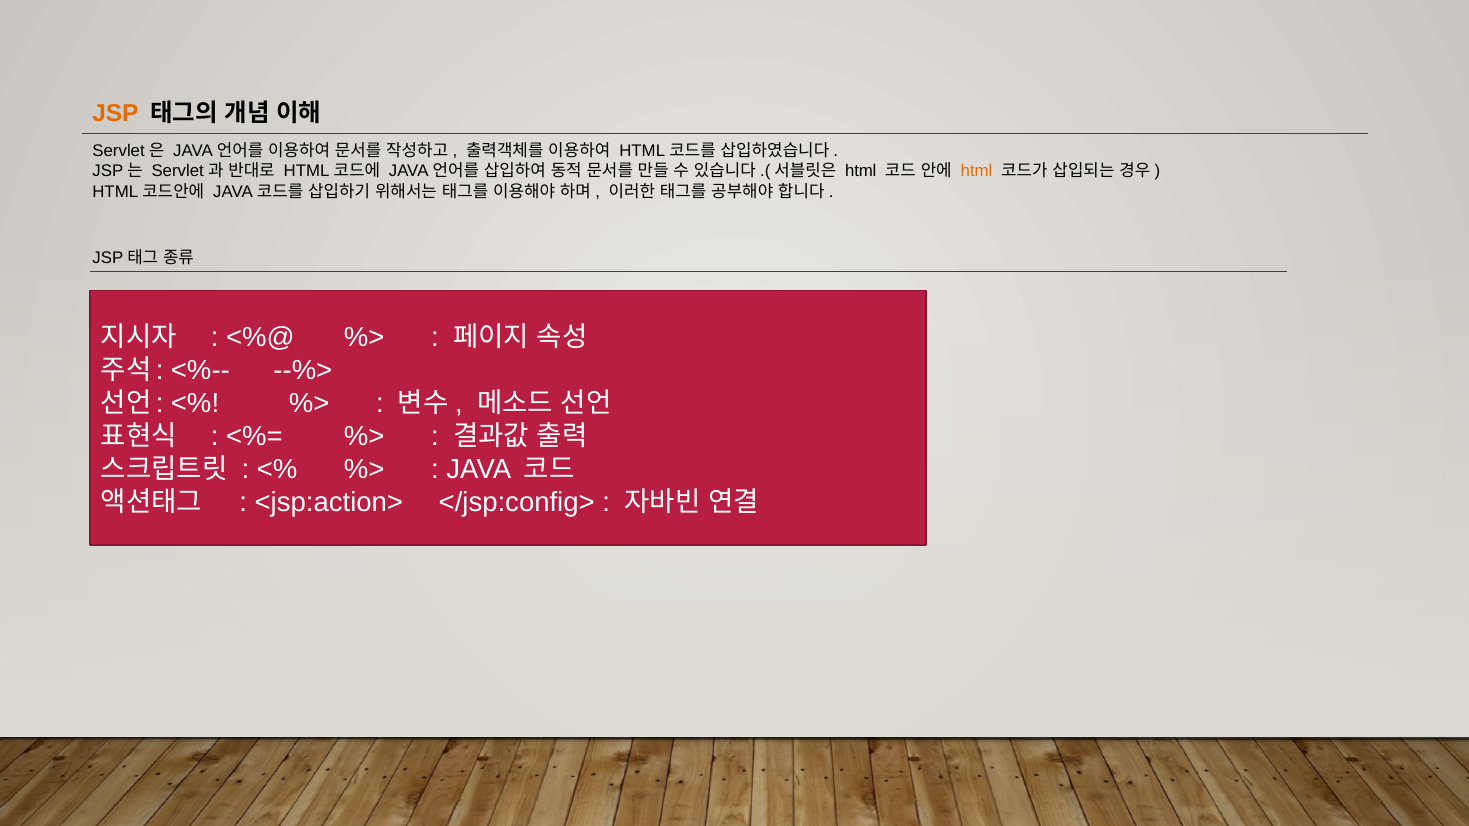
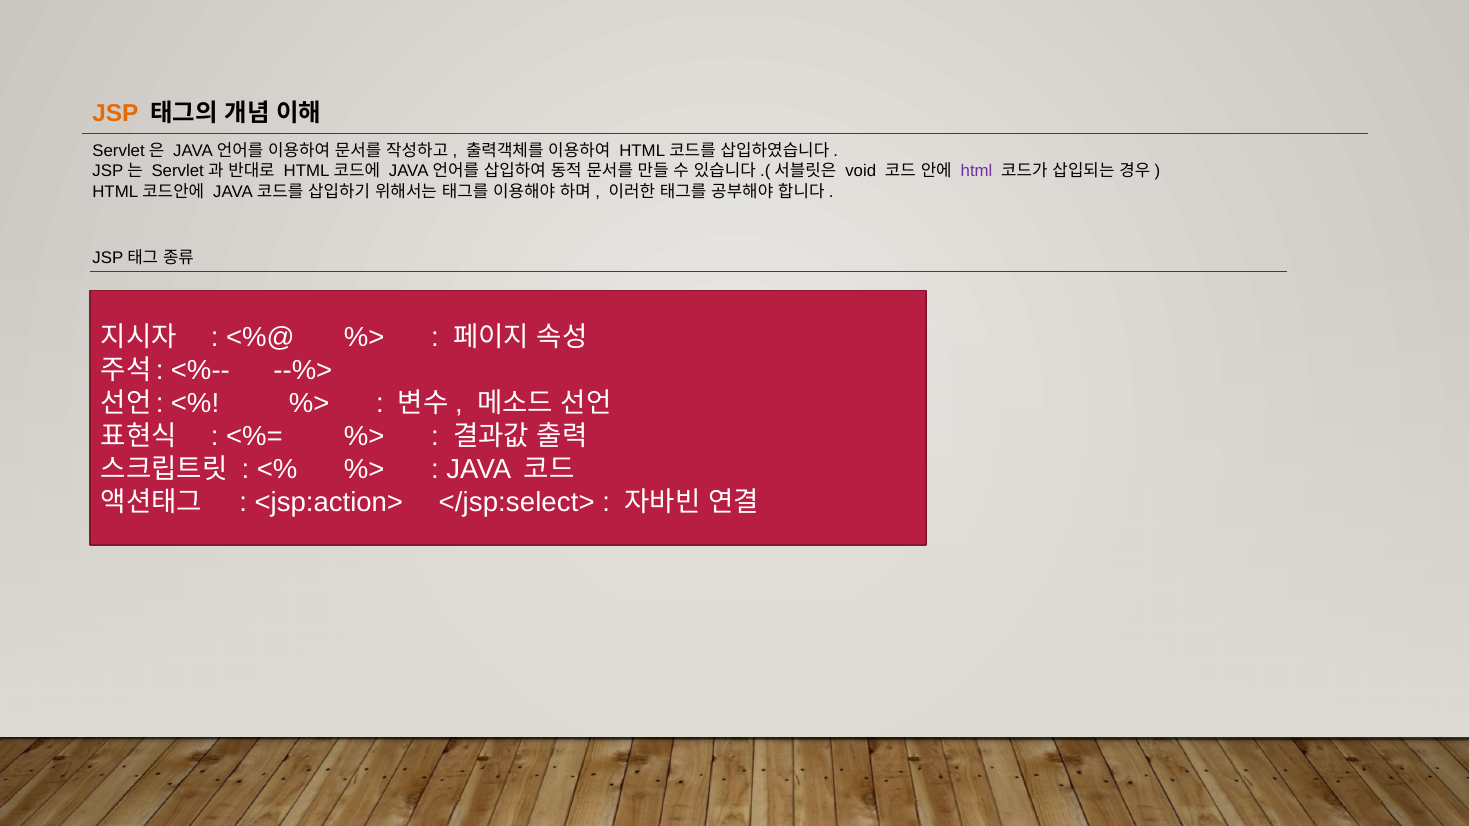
html at (861, 171): html -> void
html at (977, 171) colour: orange -> purple
</jsp:config>: </jsp:config> -> </jsp:select>
